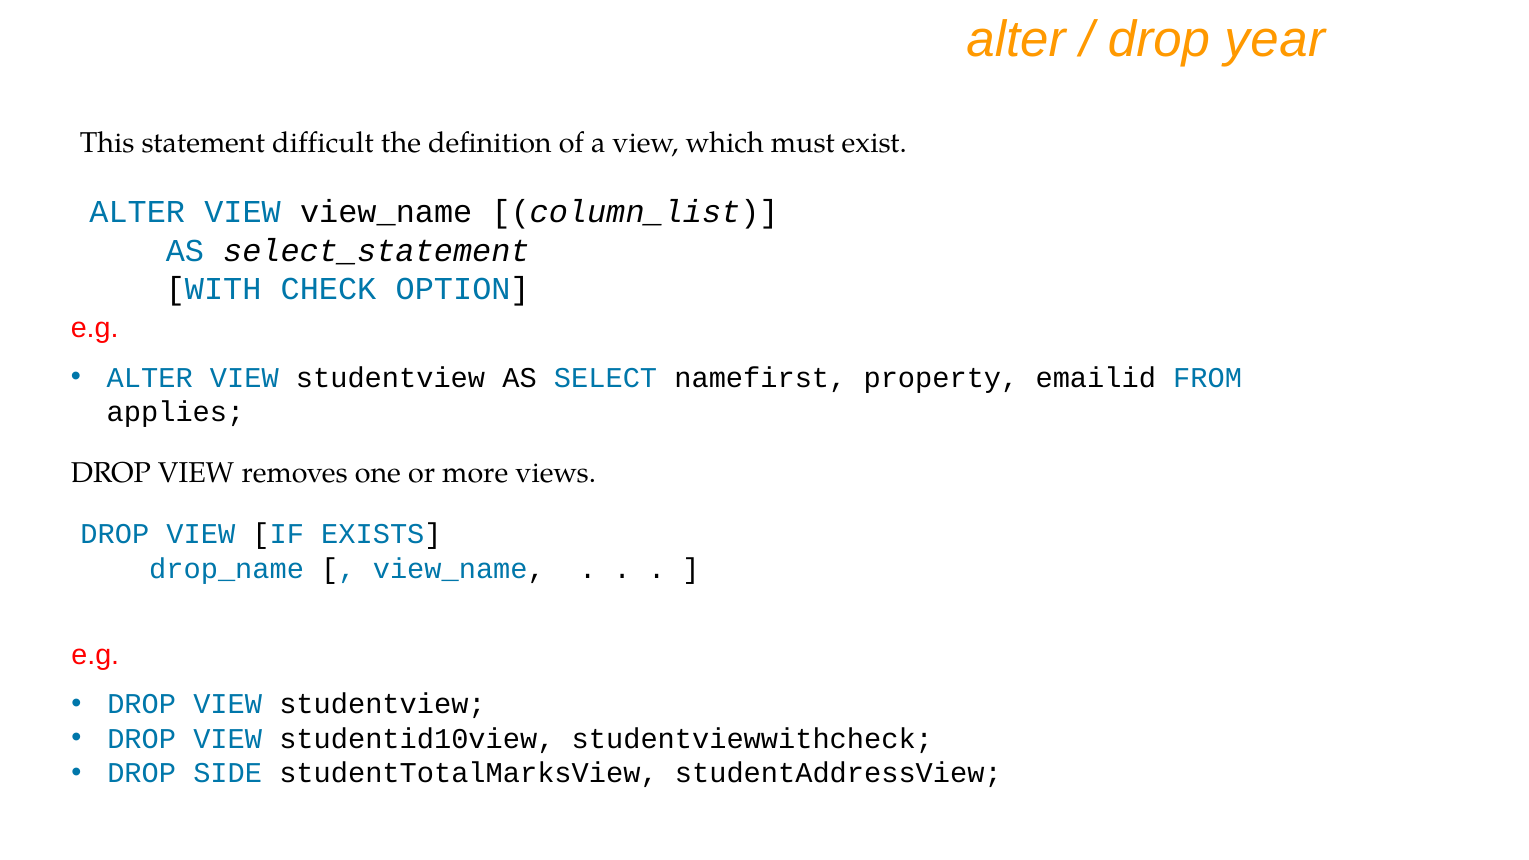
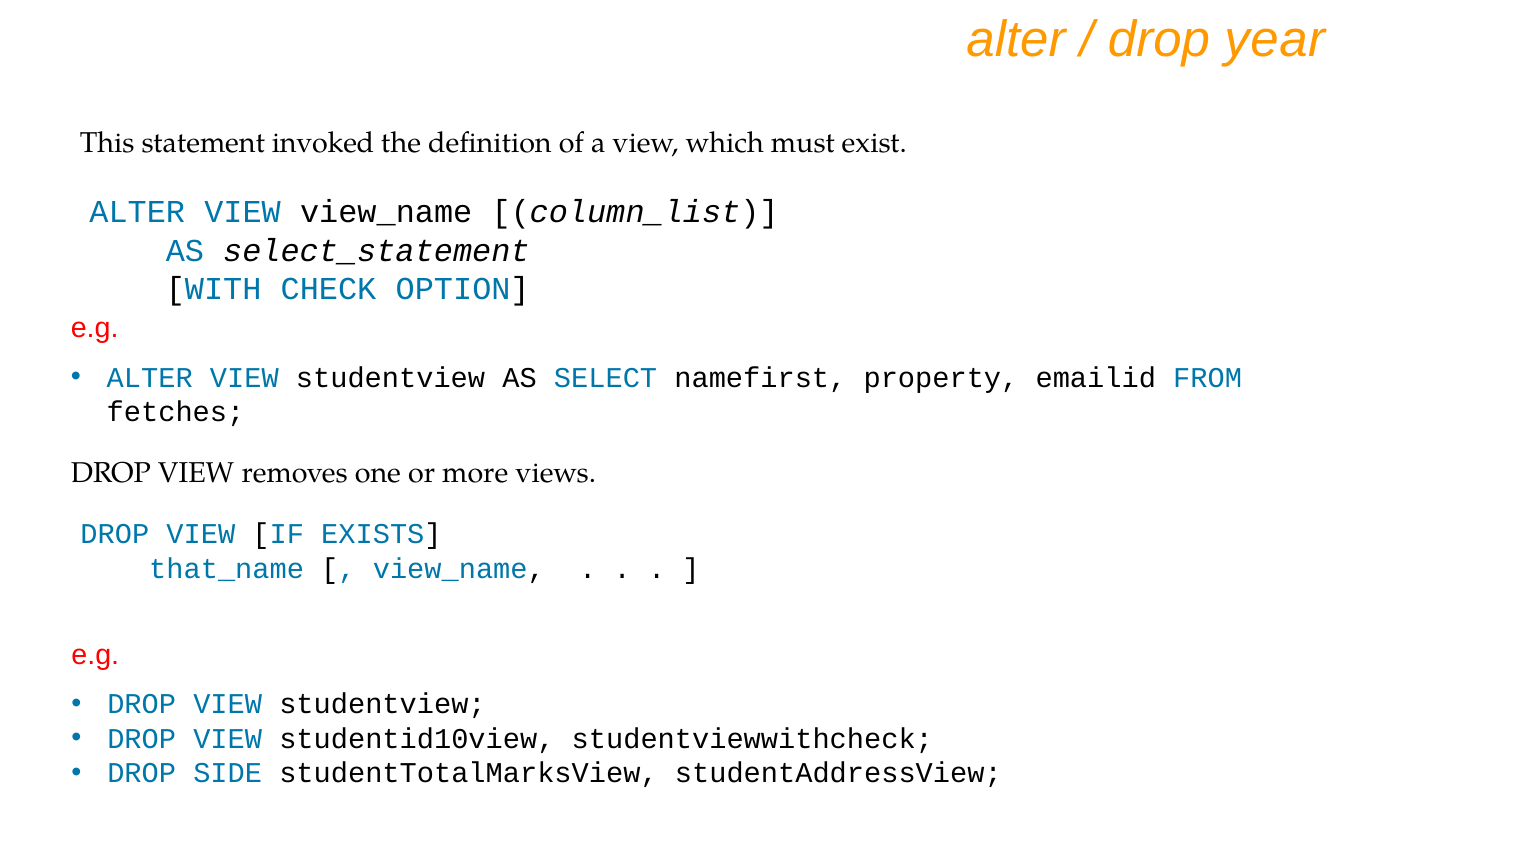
difficult: difficult -> invoked
applies: applies -> fetches
drop_name: drop_name -> that_name
